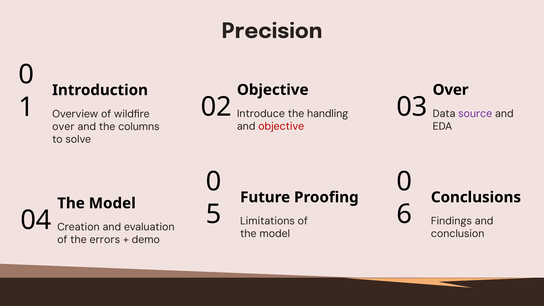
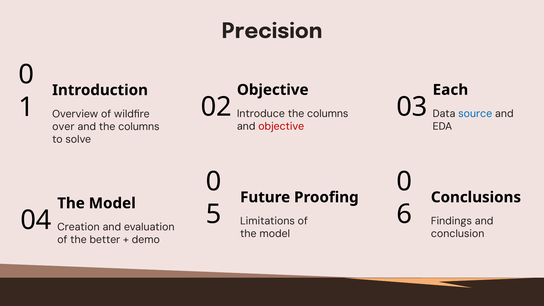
Over at (451, 90): Over -> Each
Introduce the handling: handling -> columns
source colour: purple -> blue
errors: errors -> better
